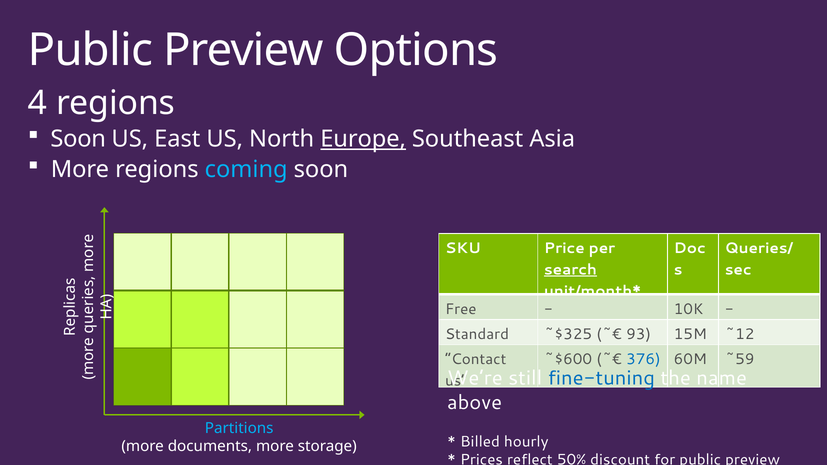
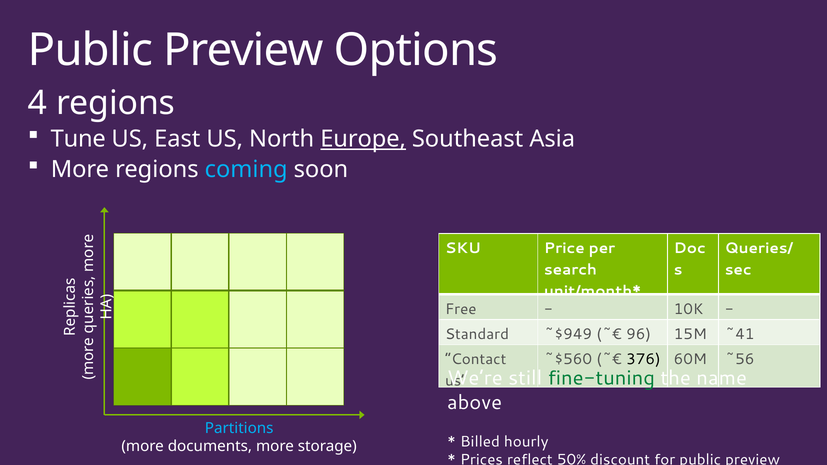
Soon at (78, 139): Soon -> Tune
search underline: present -> none
~$325: ~$325 -> ~$949
93: 93 -> 96
~12: ~12 -> ~41
~$600: ~$600 -> ~$560
376 colour: blue -> black
~59: ~59 -> ~56
fine-tuning colour: blue -> green
